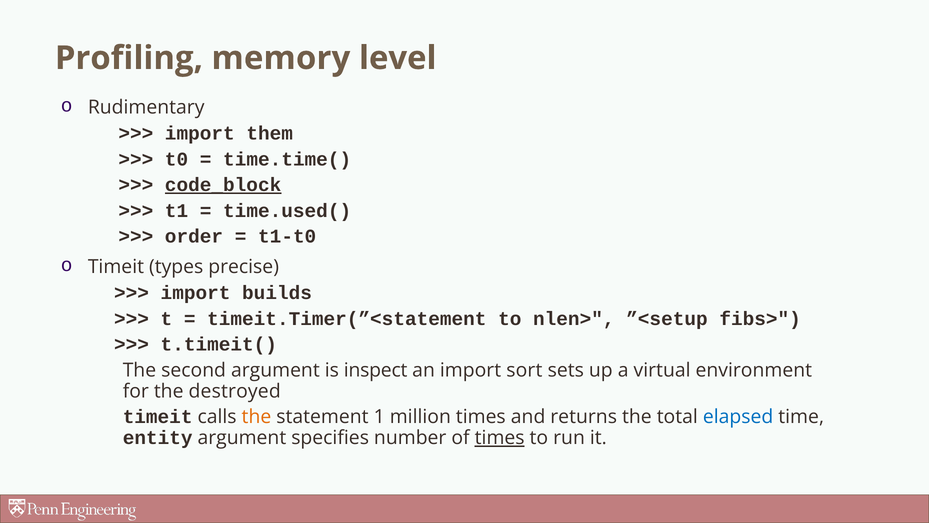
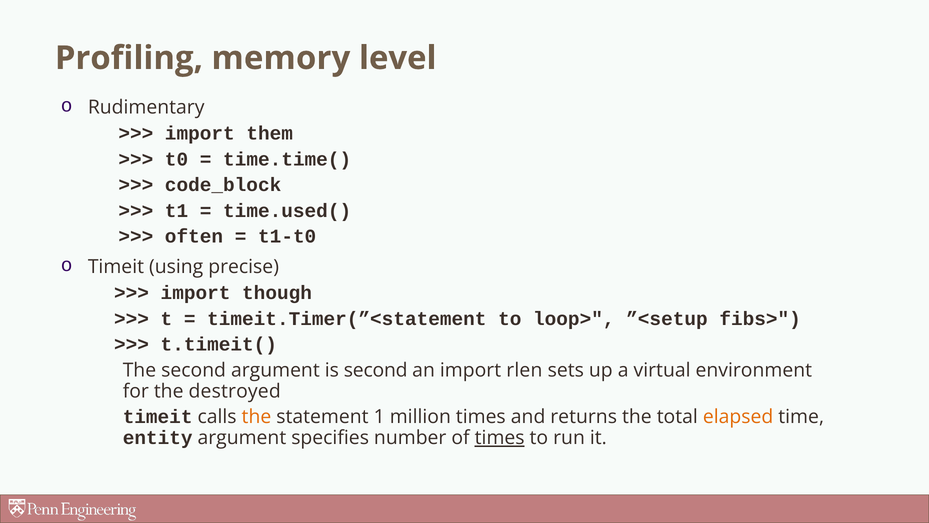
code_block underline: present -> none
order: order -> often
types: types -> using
builds: builds -> though
nlen>: nlen> -> loop>
is inspect: inspect -> second
sort: sort -> rlen
elapsed colour: blue -> orange
